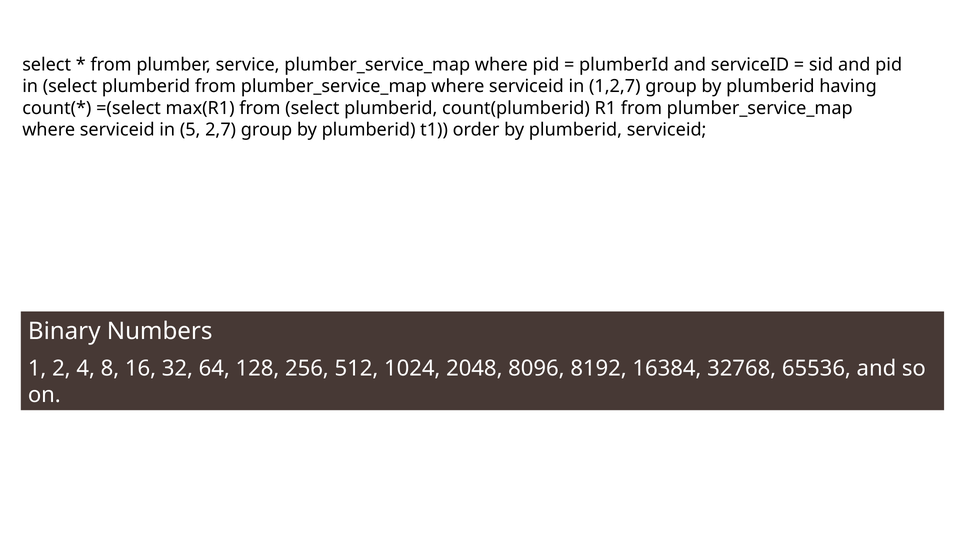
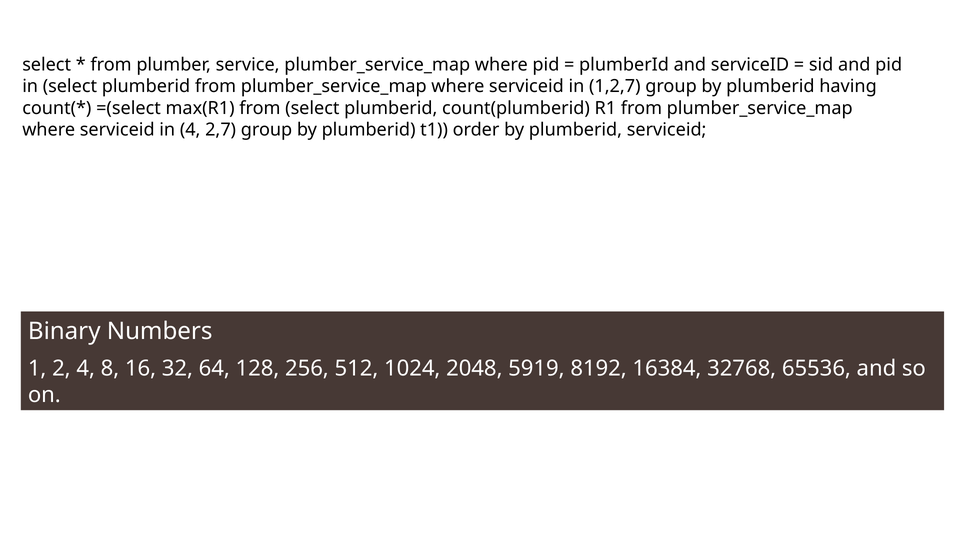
in 5: 5 -> 4
8096: 8096 -> 5919
